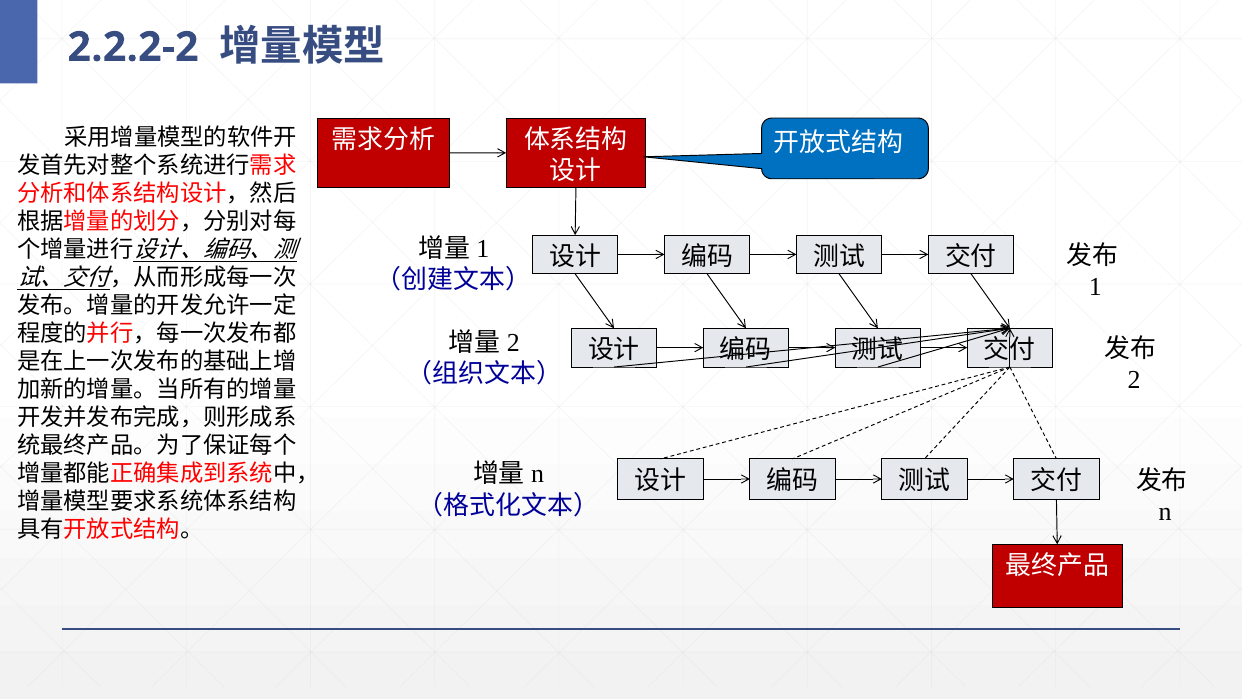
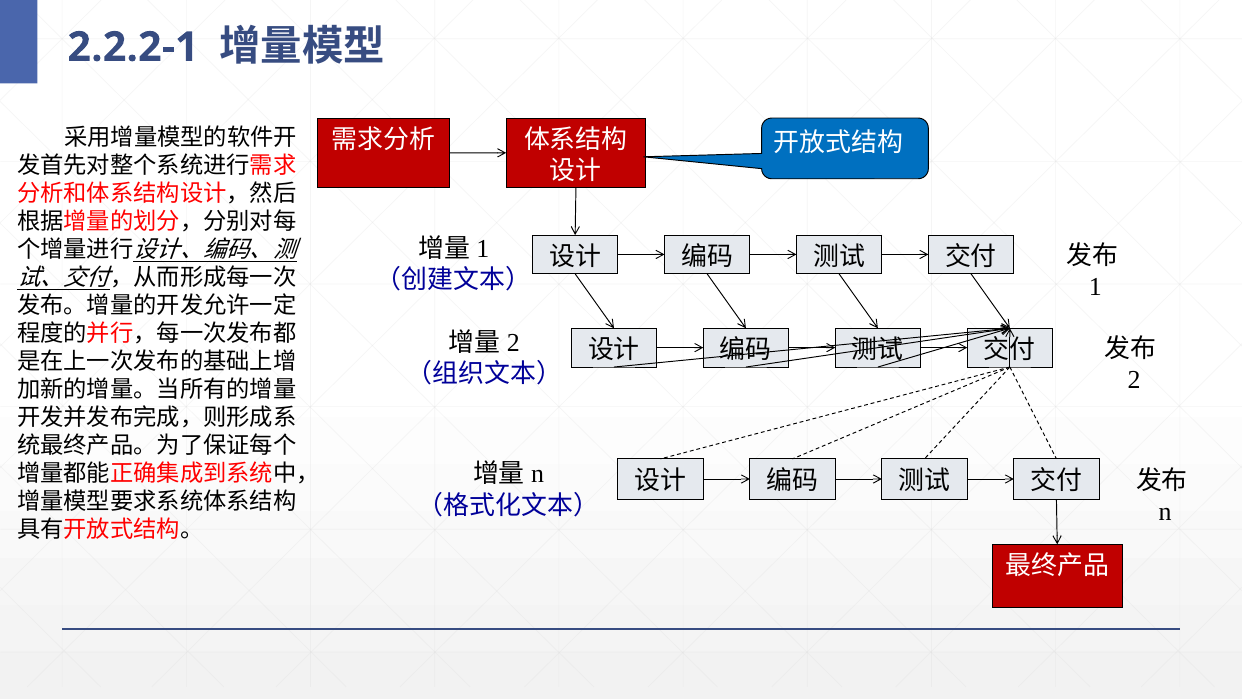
2.2.2-2: 2.2.2-2 -> 2.2.2-1
